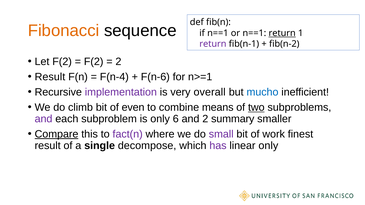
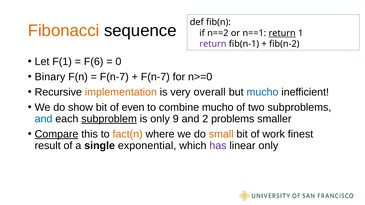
if n==1: n==1 -> n==2
Let F(2: F(2 -> F(1
F(2 at (94, 62): F(2 -> F(6
2 at (118, 62): 2 -> 0
Result at (50, 77): Result -> Binary
F(n-4 at (114, 77): F(n-4 -> F(n-7
F(n-6 at (155, 77): F(n-6 -> F(n-7
n>=1: n>=1 -> n>=0
implementation colour: purple -> orange
climb: climb -> show
combine means: means -> mucho
two underline: present -> none
and at (44, 119) colour: purple -> blue
subproblem underline: none -> present
6: 6 -> 9
summary: summary -> problems
fact(n colour: purple -> orange
small colour: purple -> orange
decompose: decompose -> exponential
